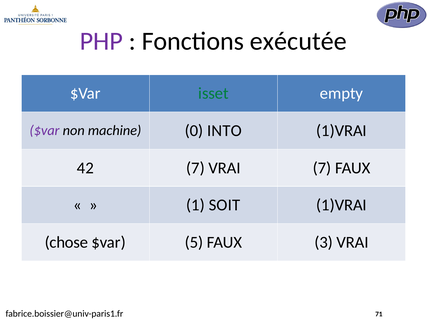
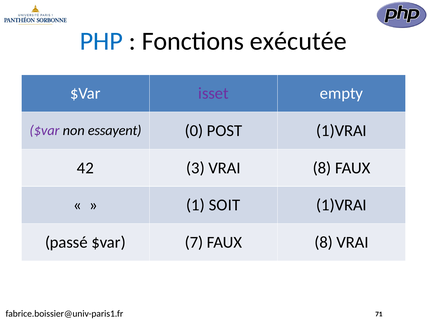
PHP colour: purple -> blue
isset colour: green -> purple
machine: machine -> essayent
INTO: INTO -> POST
42 7: 7 -> 3
VRAI 7: 7 -> 8
chose: chose -> passé
5: 5 -> 7
FAUX 3: 3 -> 8
